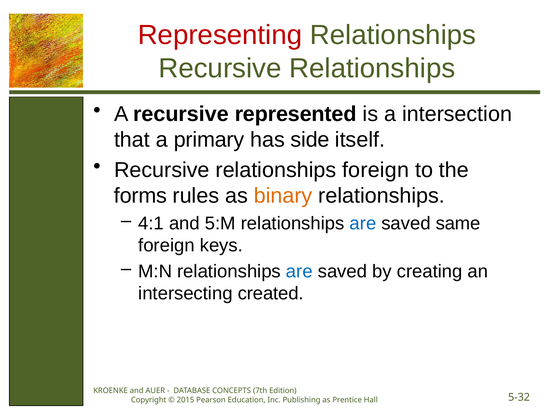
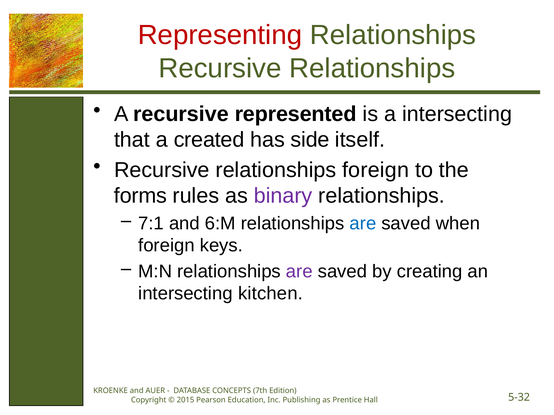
a intersection: intersection -> intersecting
primary: primary -> created
binary colour: orange -> purple
4:1: 4:1 -> 7:1
5:M: 5:M -> 6:M
same: same -> when
are at (299, 272) colour: blue -> purple
created: created -> kitchen
